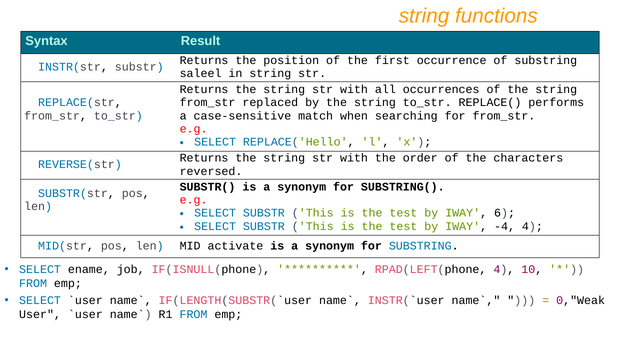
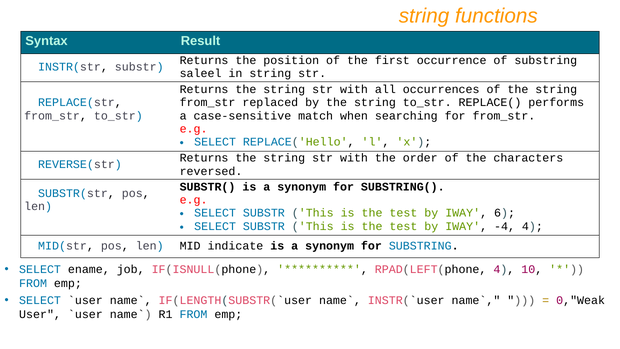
activate: activate -> indicate
